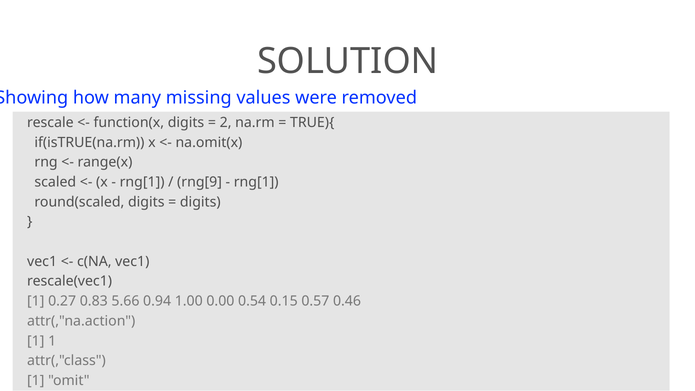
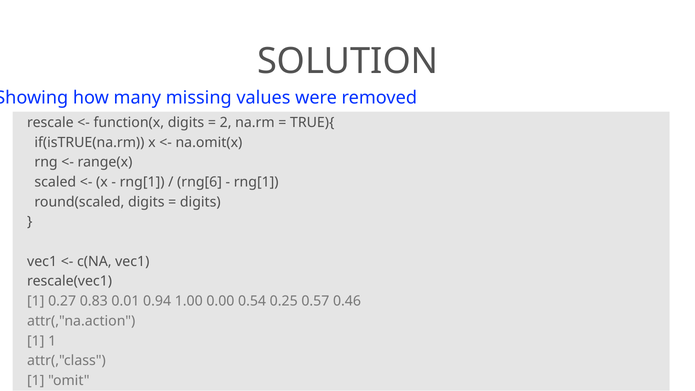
rng[9: rng[9 -> rng[6
5.66: 5.66 -> 0.01
0.15: 0.15 -> 0.25
